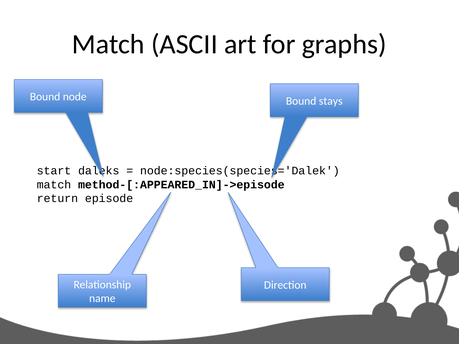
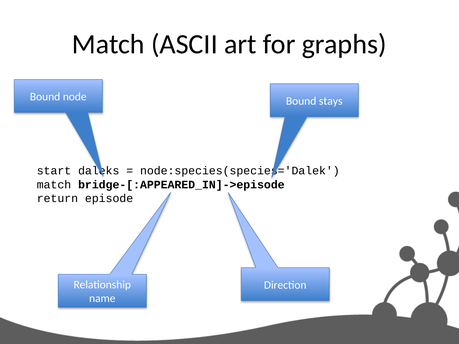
method-[:APPEARED_IN]->episode: method-[:APPEARED_IN]->episode -> bridge-[:APPEARED_IN]->episode
